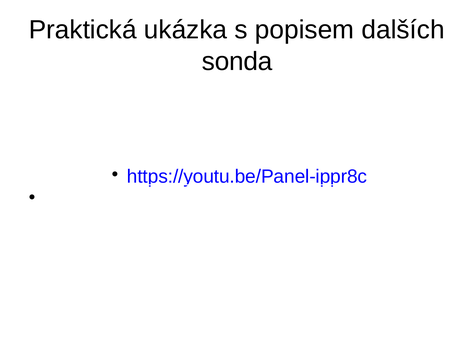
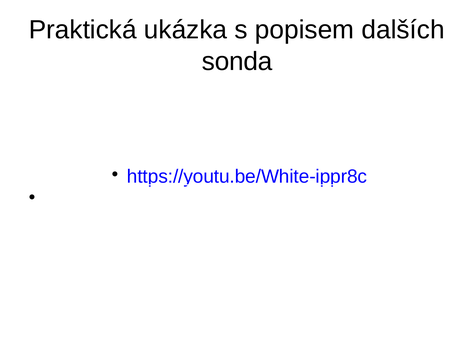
https://youtu.be/Panel-ippr8c: https://youtu.be/Panel-ippr8c -> https://youtu.be/White-ippr8c
